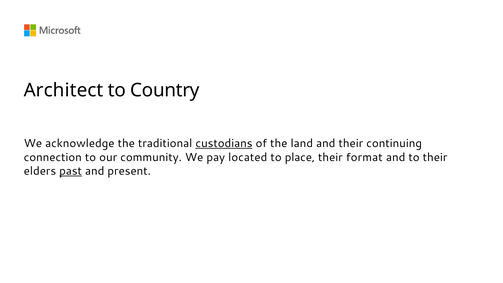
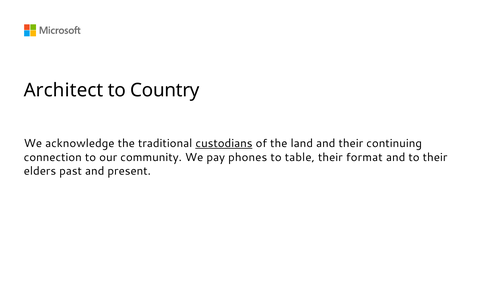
located: located -> phones
place: place -> table
past underline: present -> none
